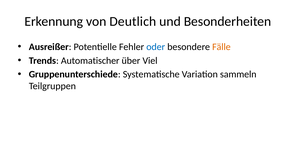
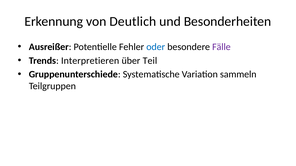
Fälle colour: orange -> purple
Automatischer: Automatischer -> Interpretieren
Viel: Viel -> Teil
